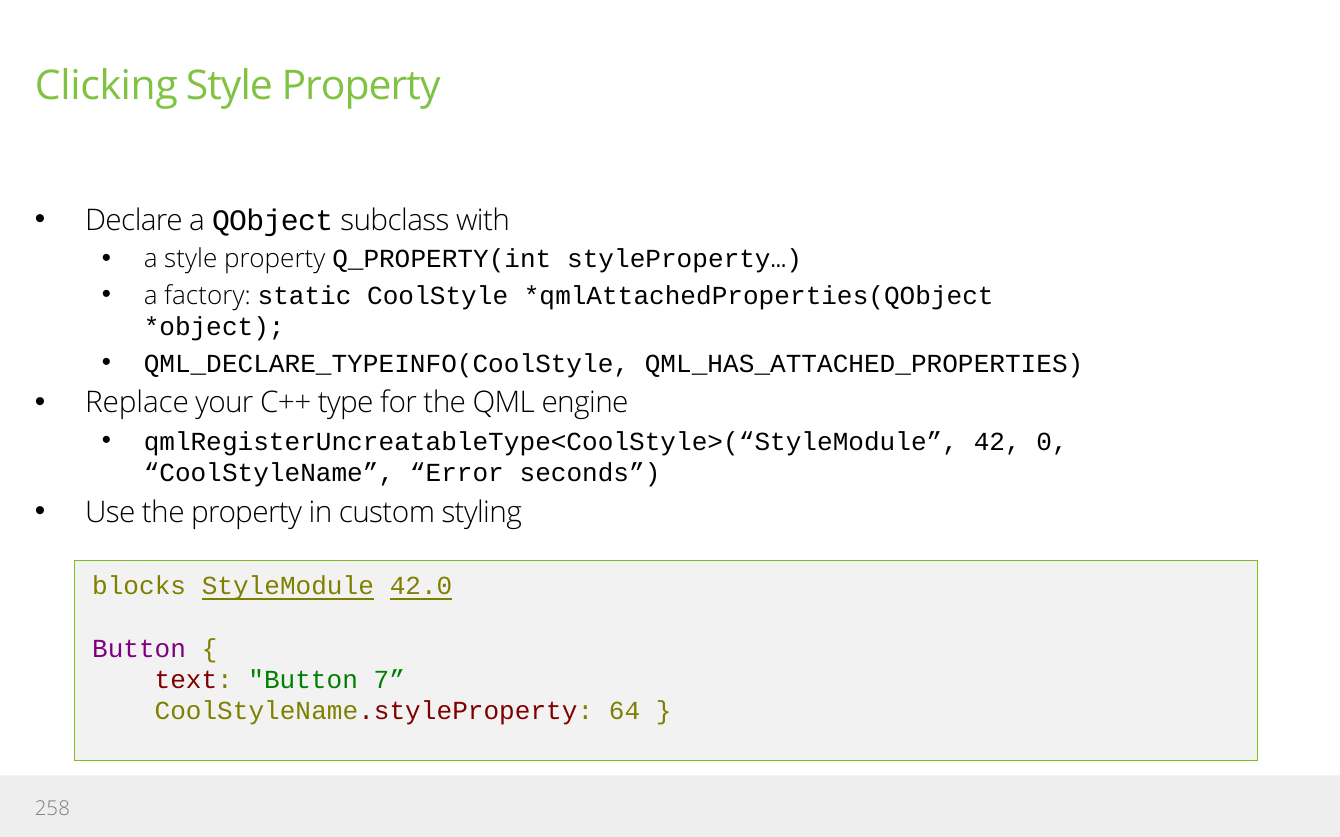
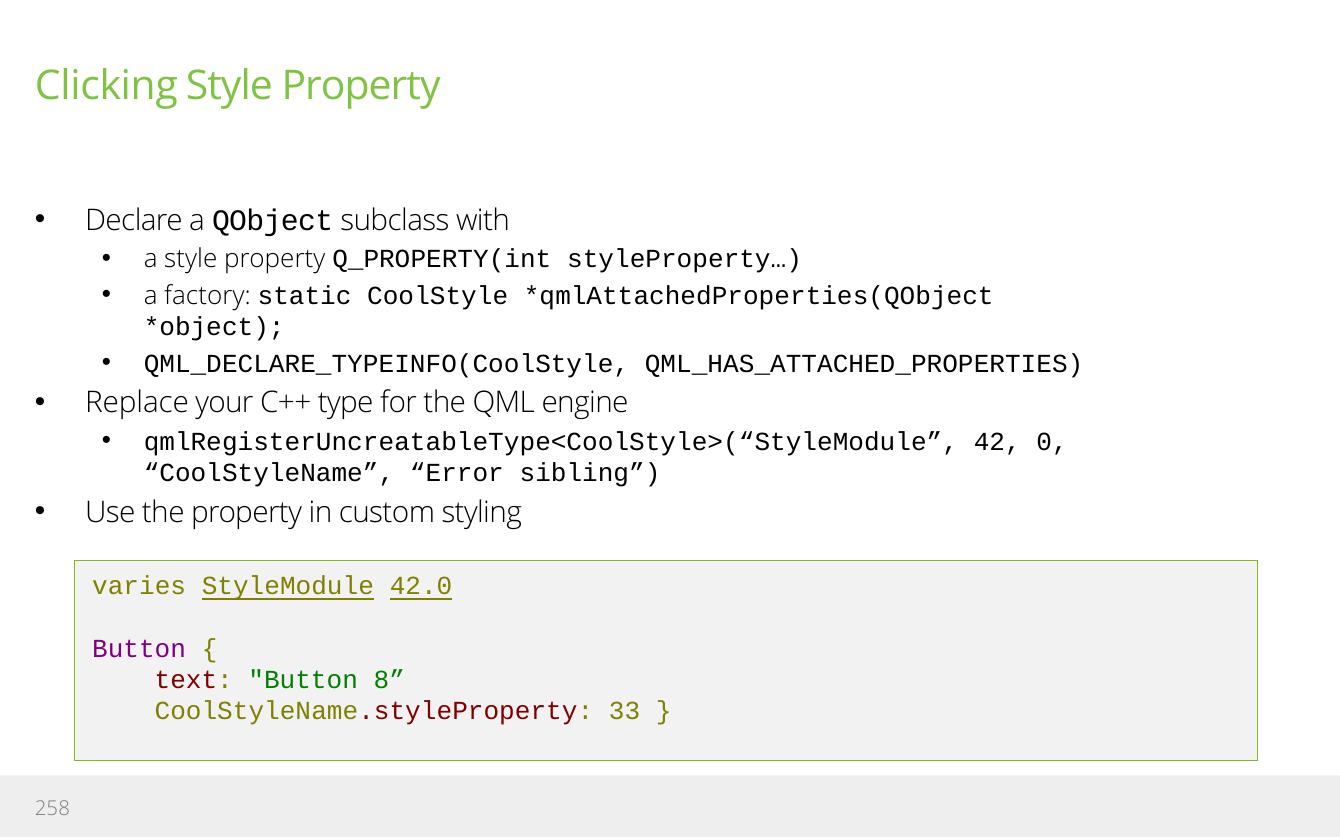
seconds: seconds -> sibling
blocks: blocks -> varies
7: 7 -> 8
64: 64 -> 33
